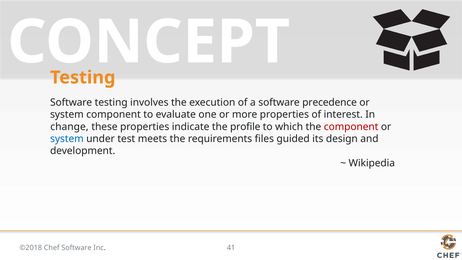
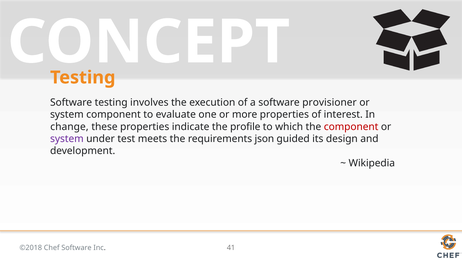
precedence: precedence -> provisioner
system at (67, 139) colour: blue -> purple
files: files -> json
